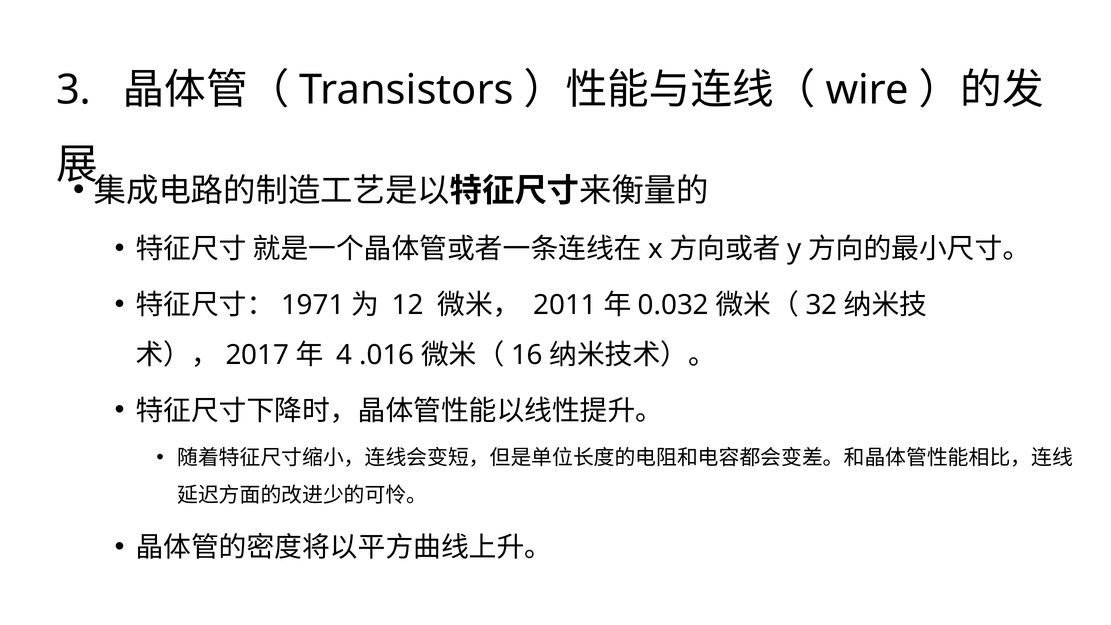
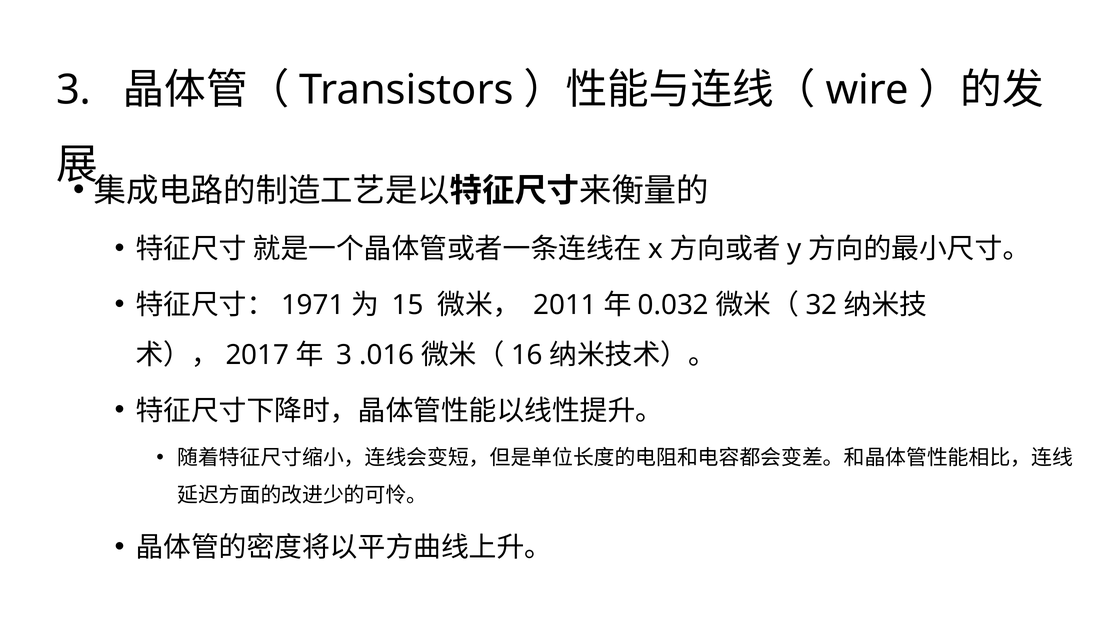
12: 12 -> 15
4 at (344, 355): 4 -> 3
